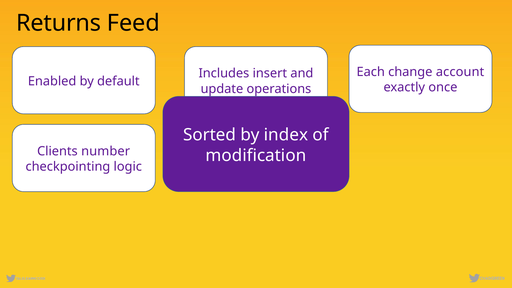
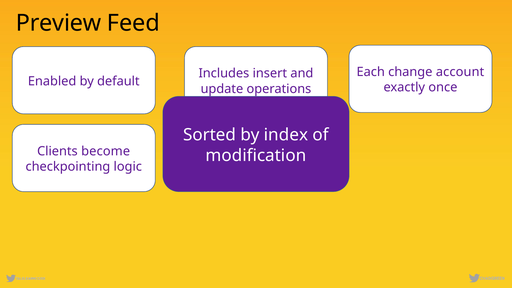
Returns: Returns -> Preview
number: number -> become
